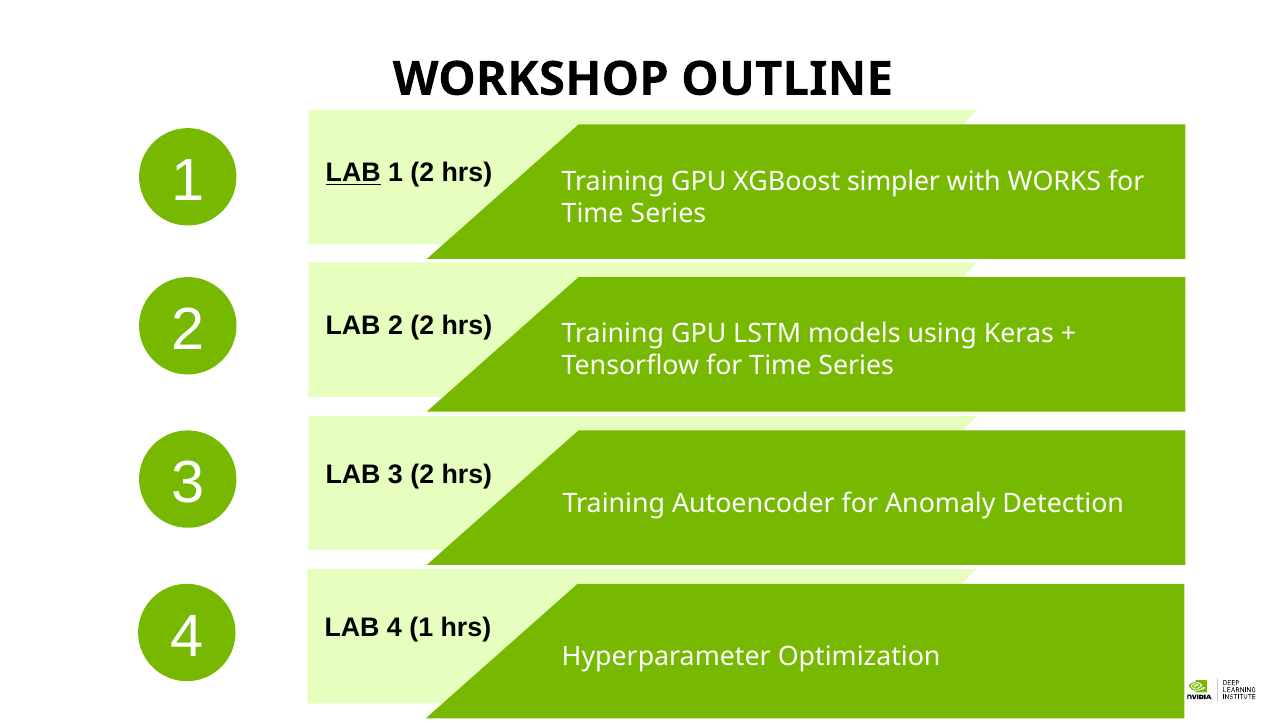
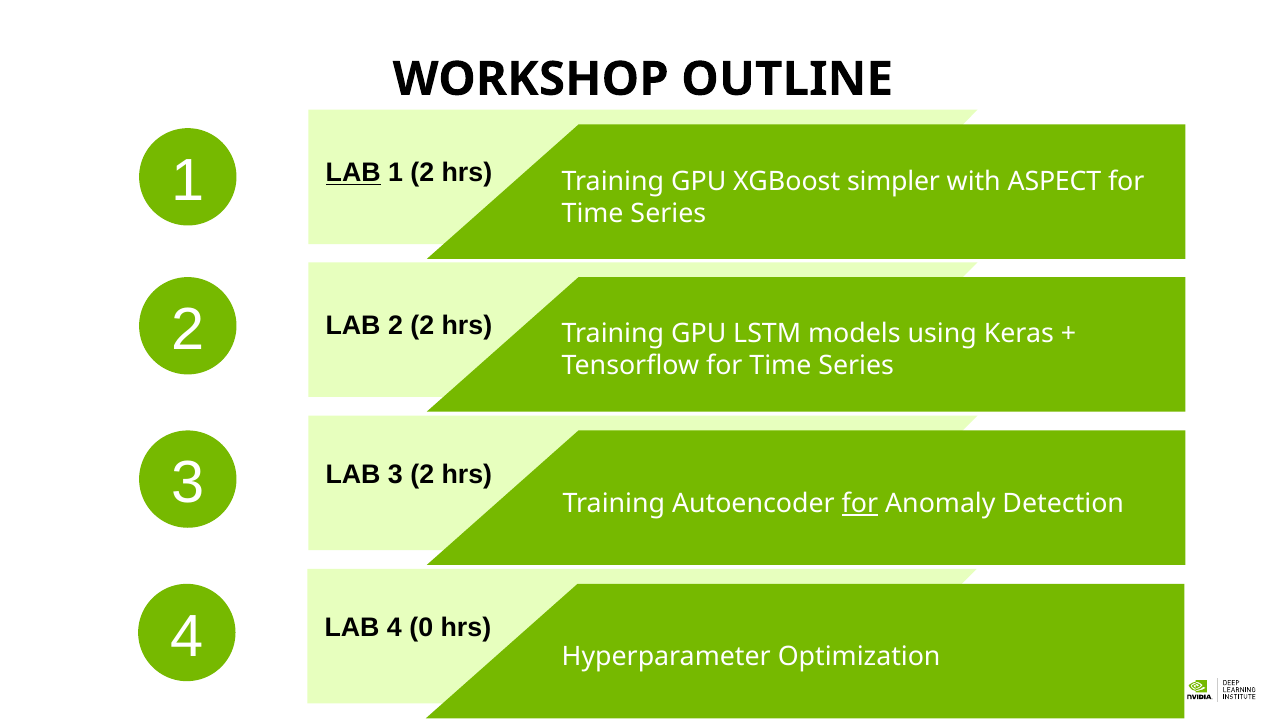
WORKS: WORKS -> ASPECT
for at (860, 503) underline: none -> present
4 1: 1 -> 0
